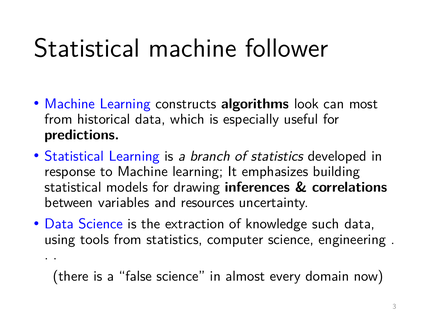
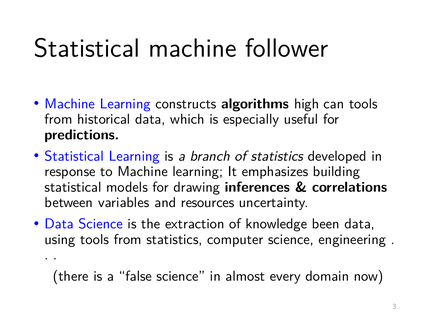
look: look -> high
can most: most -> tools
such: such -> been
